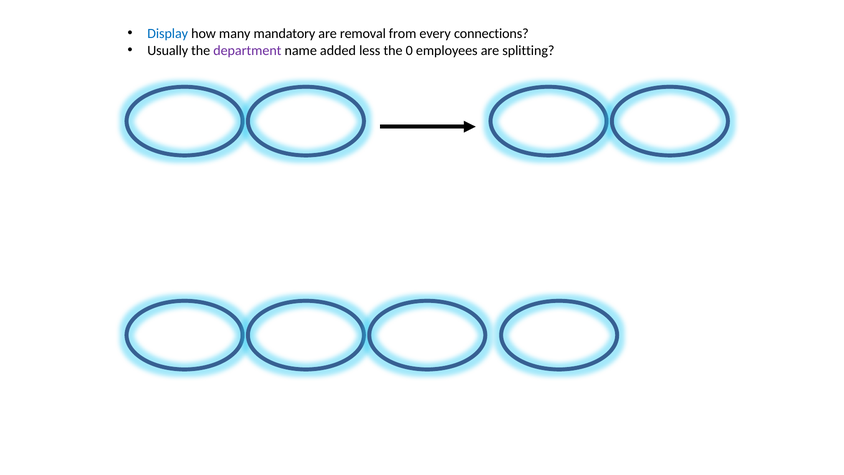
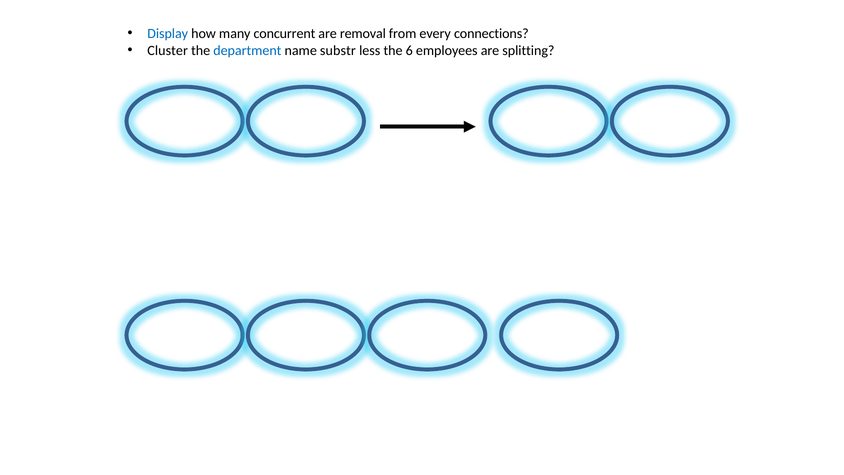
mandatory: mandatory -> concurrent
Usually: Usually -> Cluster
department colour: purple -> blue
added: added -> substr
0: 0 -> 6
